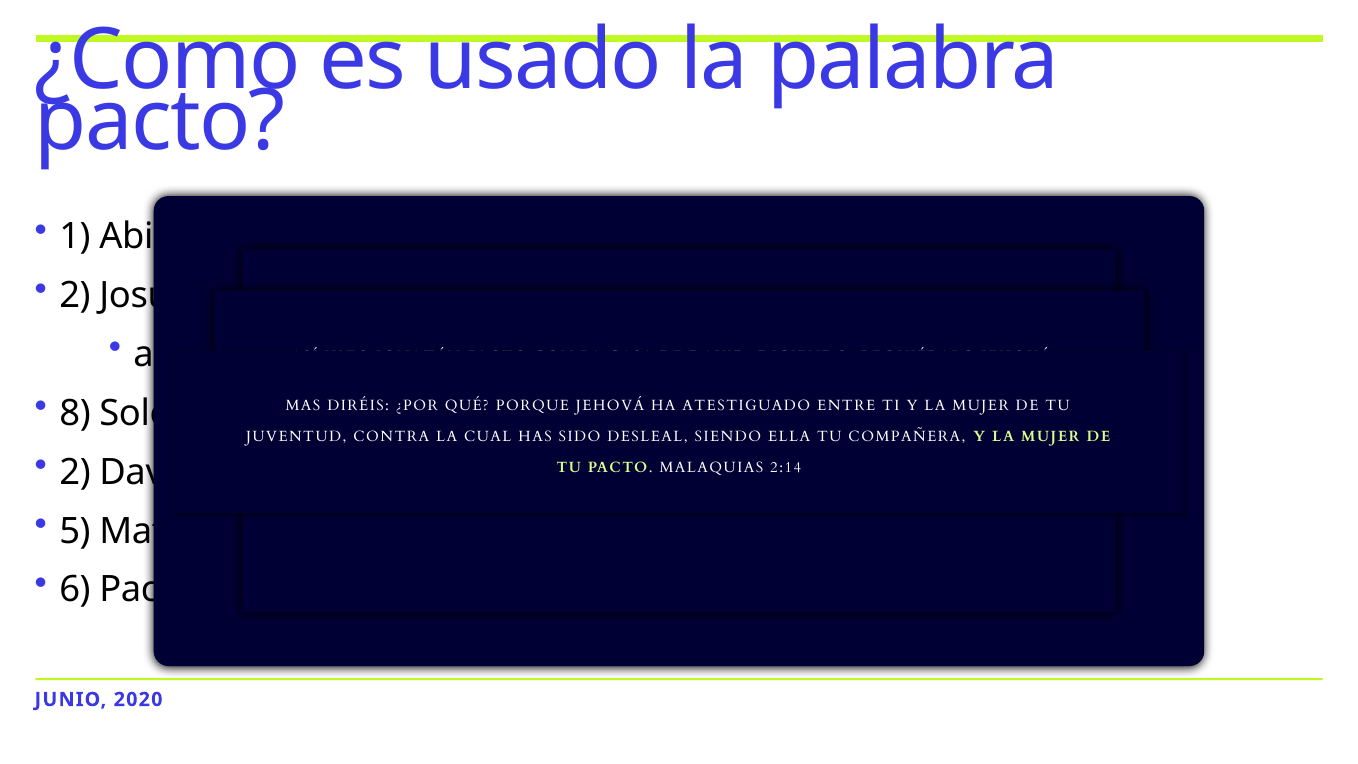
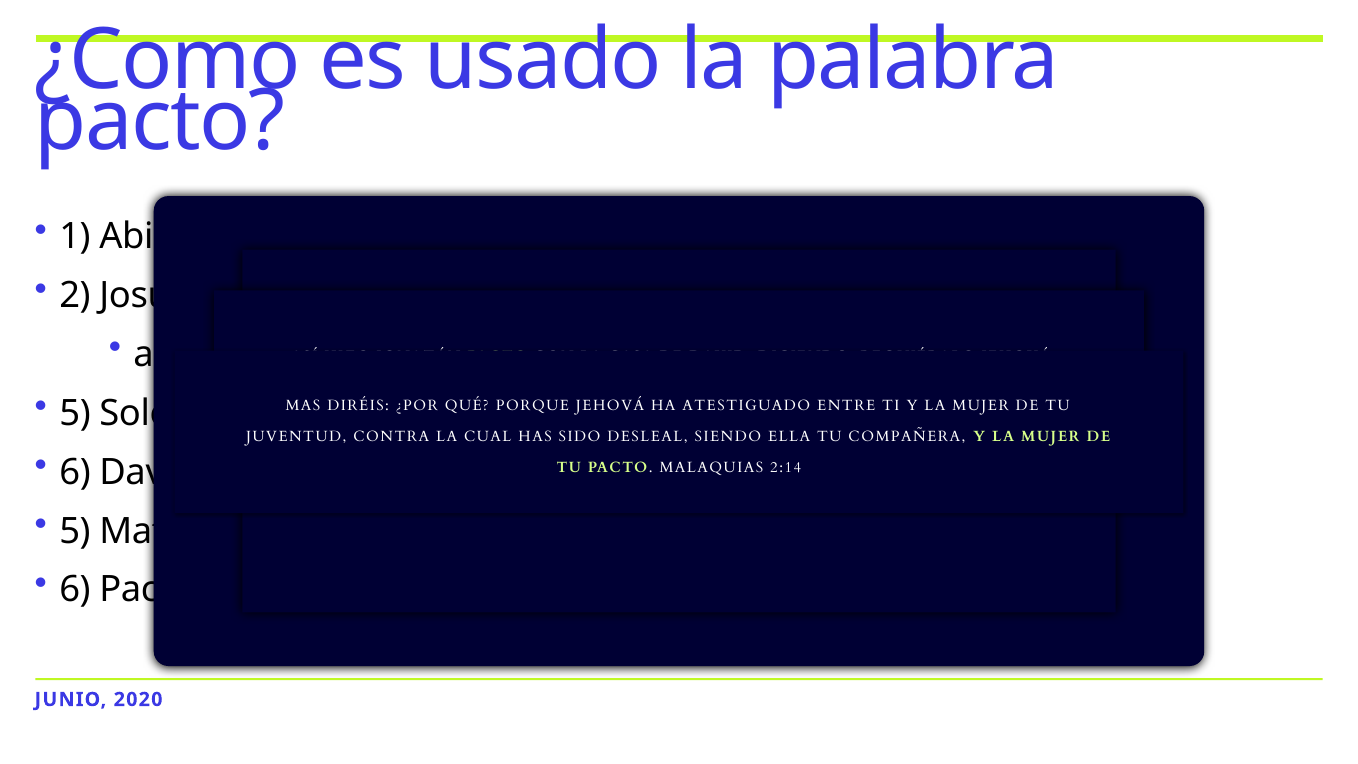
8 at (75, 413): 8 -> 5
2 at (75, 472): 2 -> 6
